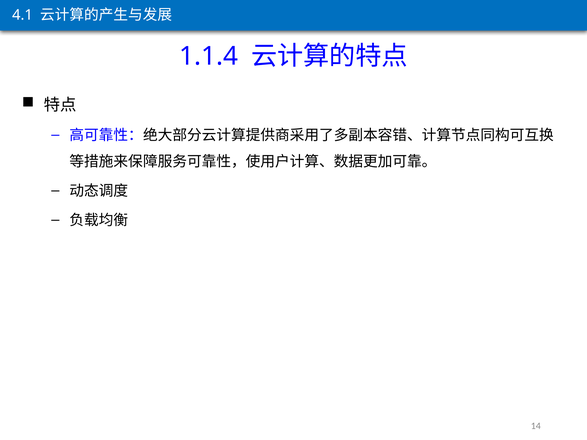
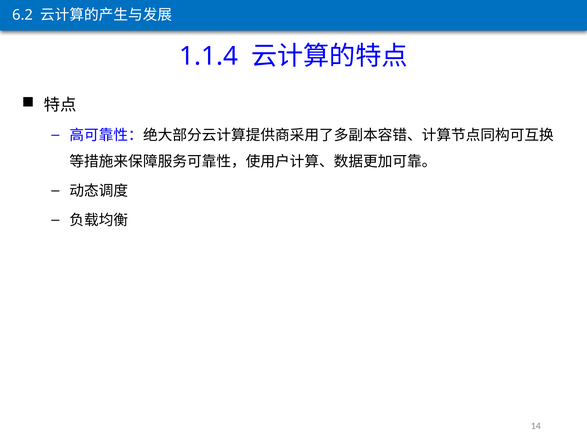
4.1: 4.1 -> 6.2
